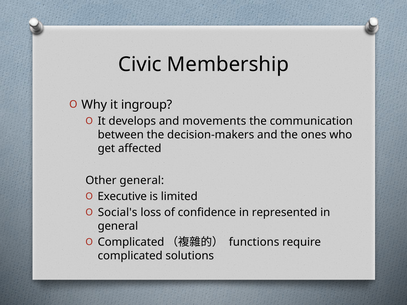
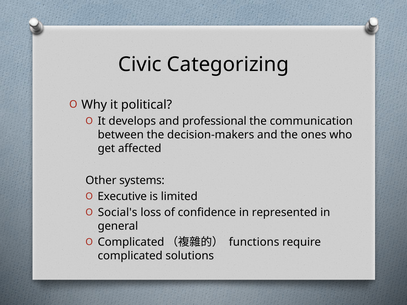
Membership: Membership -> Categorizing
ingroup: ingroup -> political
movements: movements -> professional
Other general: general -> systems
